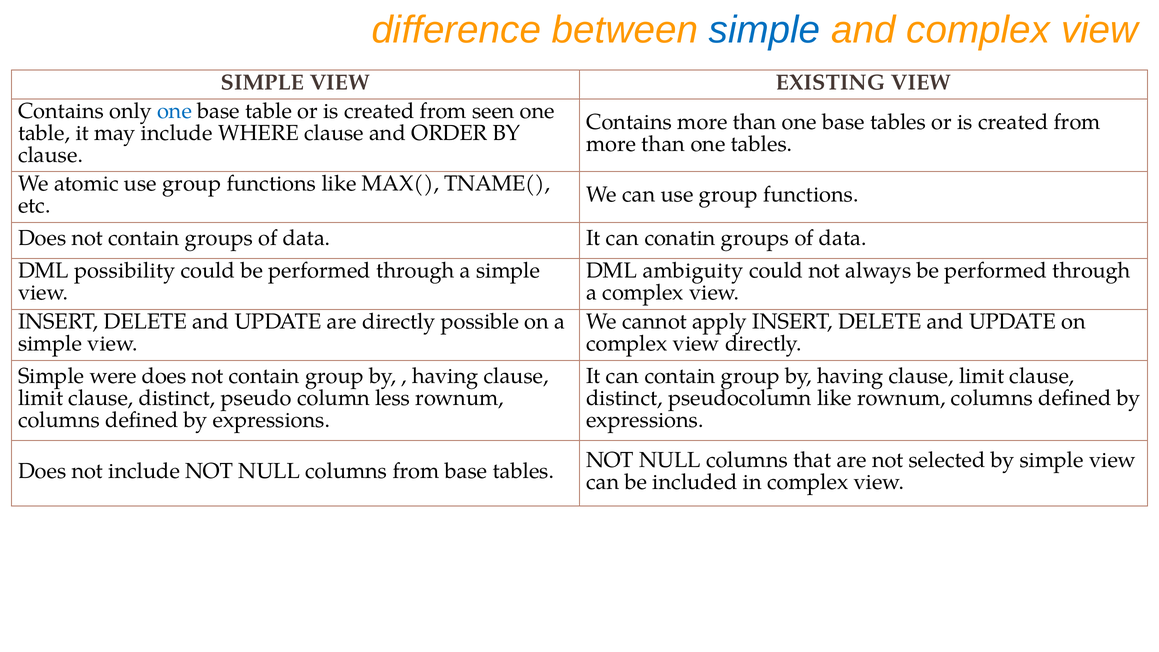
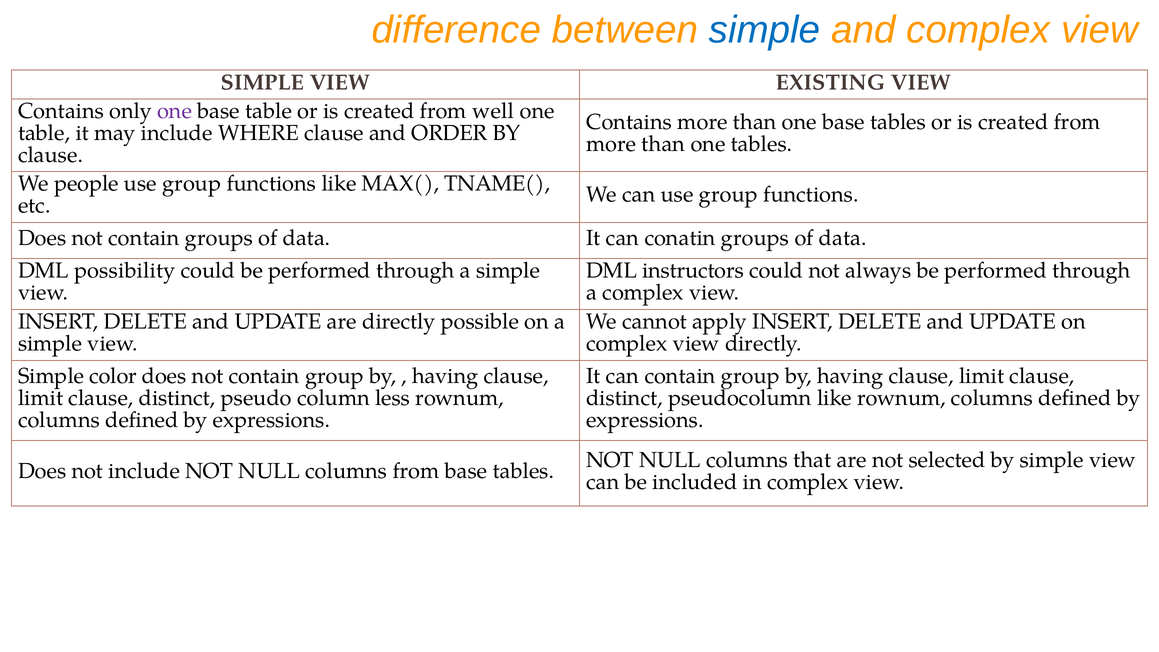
one at (175, 111) colour: blue -> purple
seen: seen -> well
atomic: atomic -> people
ambiguity: ambiguity -> instructors
were: were -> color
